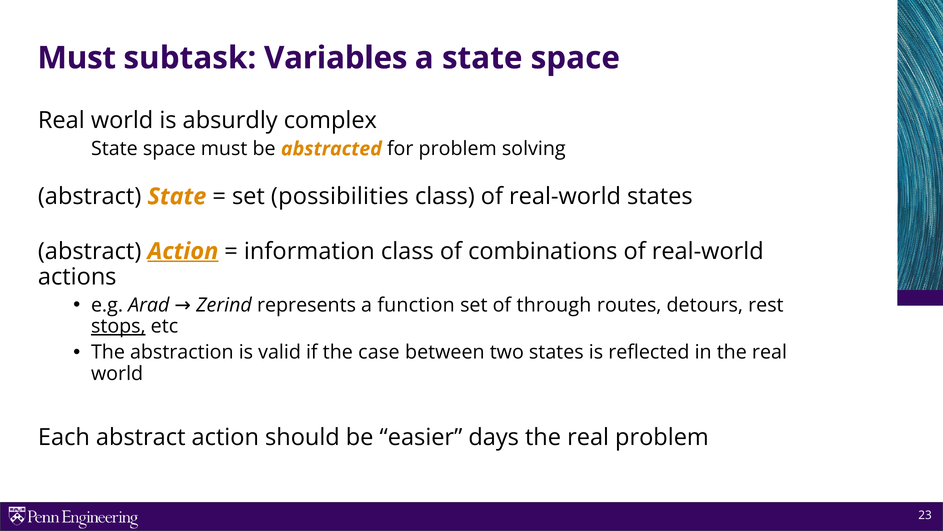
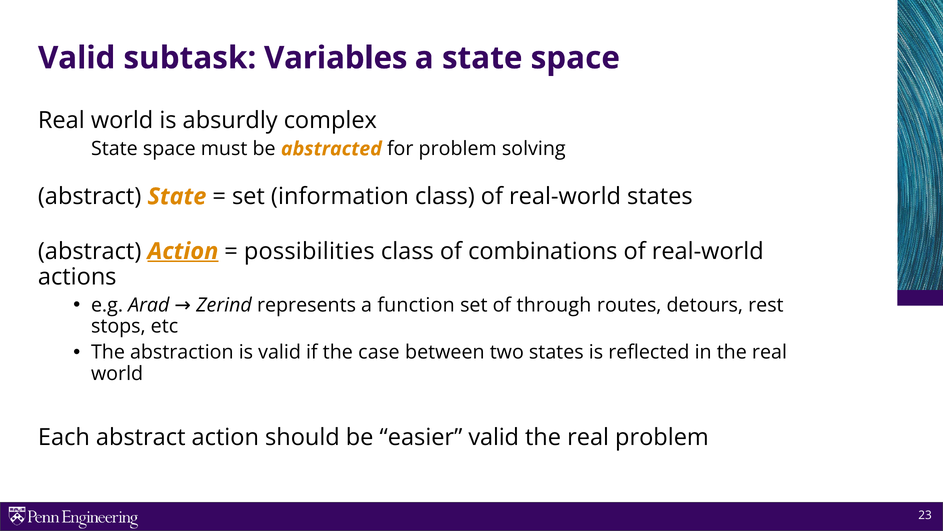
Must at (77, 58): Must -> Valid
possibilities: possibilities -> information
information: information -> possibilities
stops underline: present -> none
easier days: days -> valid
